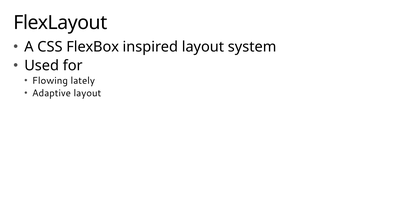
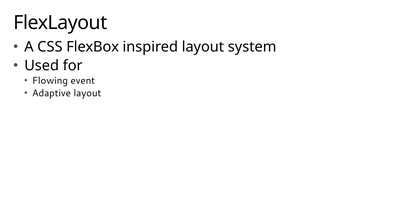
lately: lately -> event
